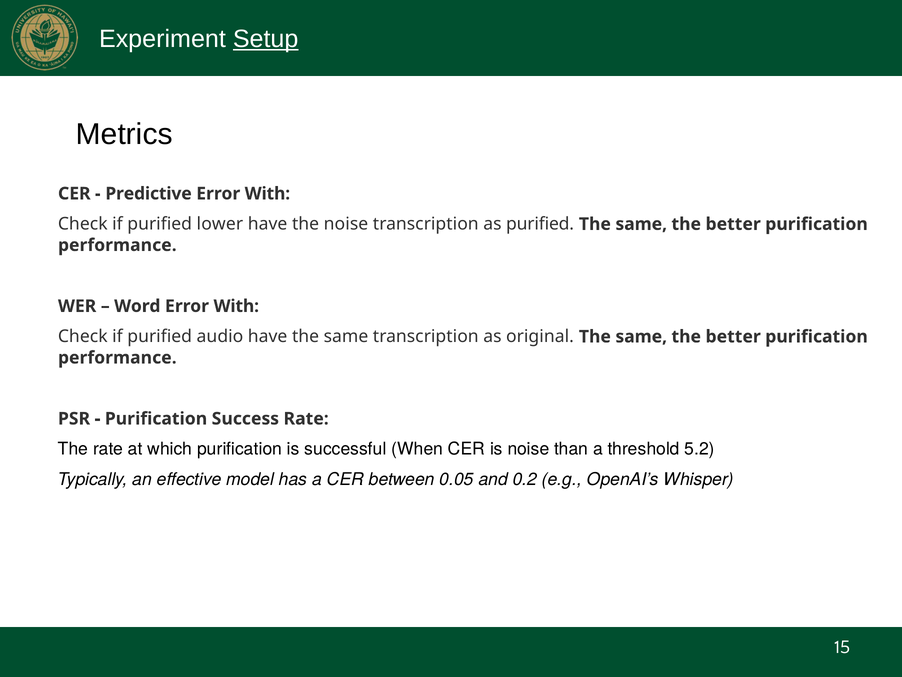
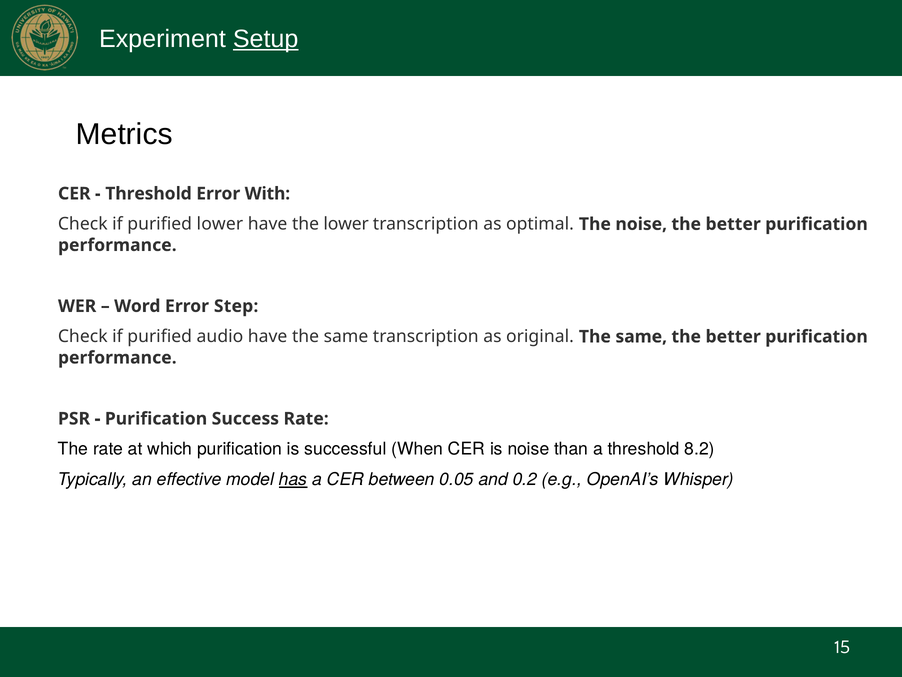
Predictive at (149, 193): Predictive -> Threshold
the noise: noise -> lower
as purified: purified -> optimal
same at (641, 224): same -> noise
Word Error With: With -> Step
5.2: 5.2 -> 8.2
has underline: none -> present
